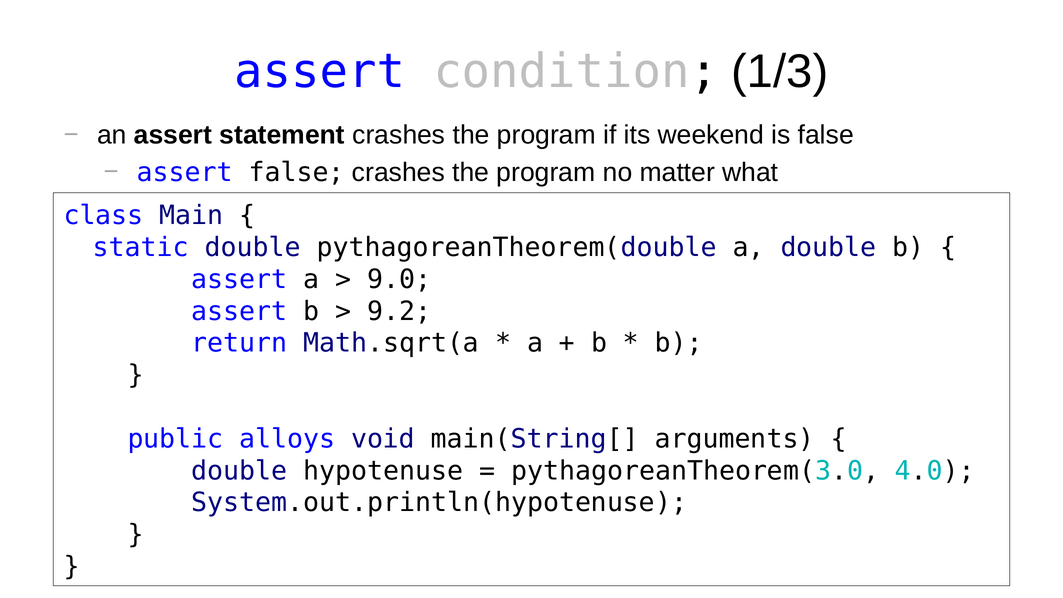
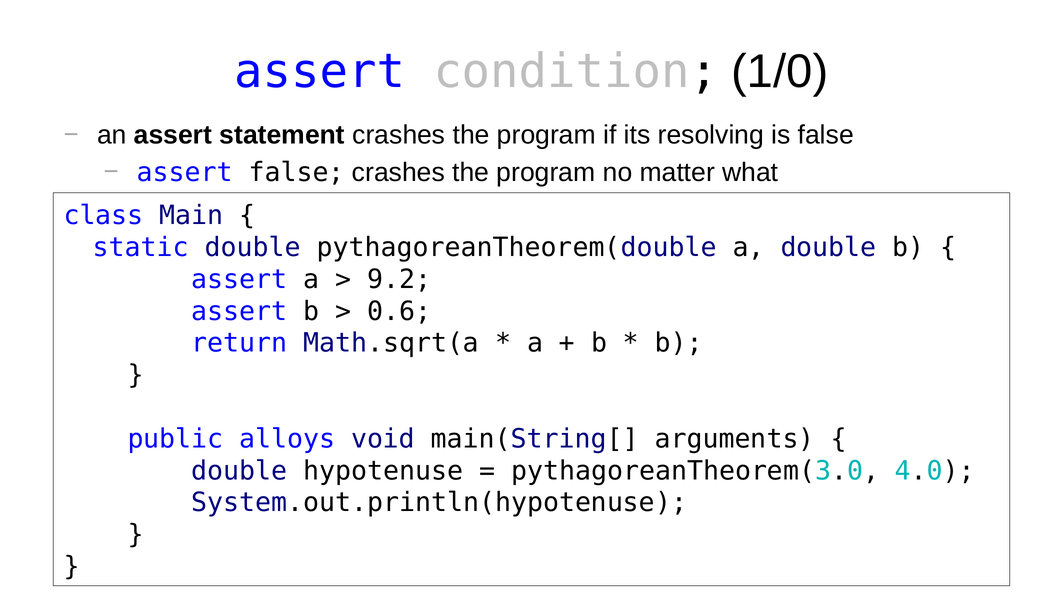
1/3: 1/3 -> 1/0
weekend: weekend -> resolving
9.0: 9.0 -> 9.2
9.2: 9.2 -> 0.6
